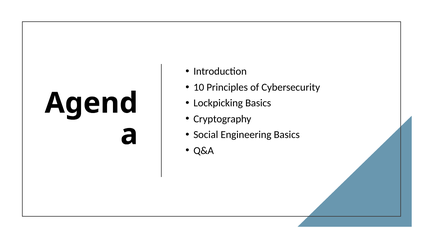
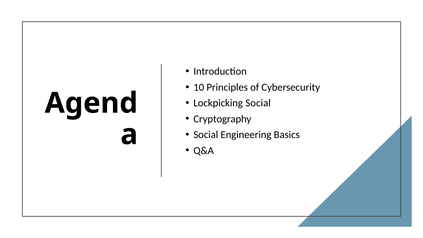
Lockpicking Basics: Basics -> Social
